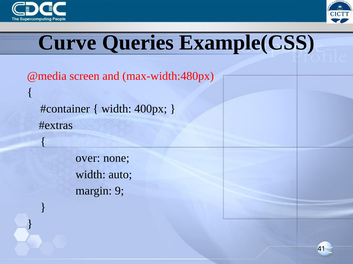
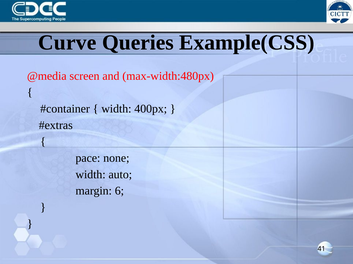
over: over -> pace
9: 9 -> 6
